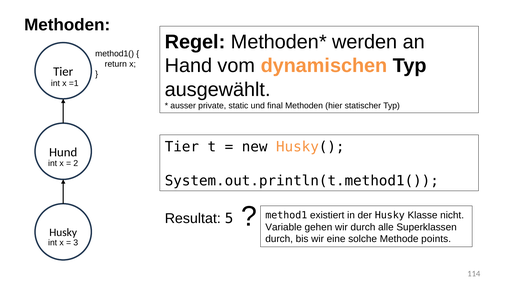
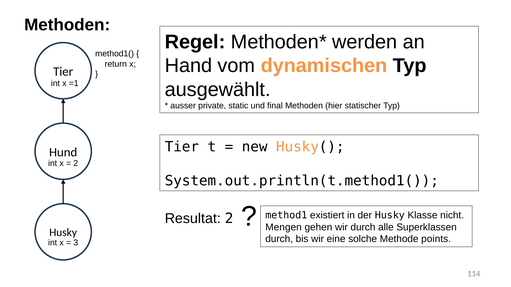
Resultat 5: 5 -> 2
Variable: Variable -> Mengen
